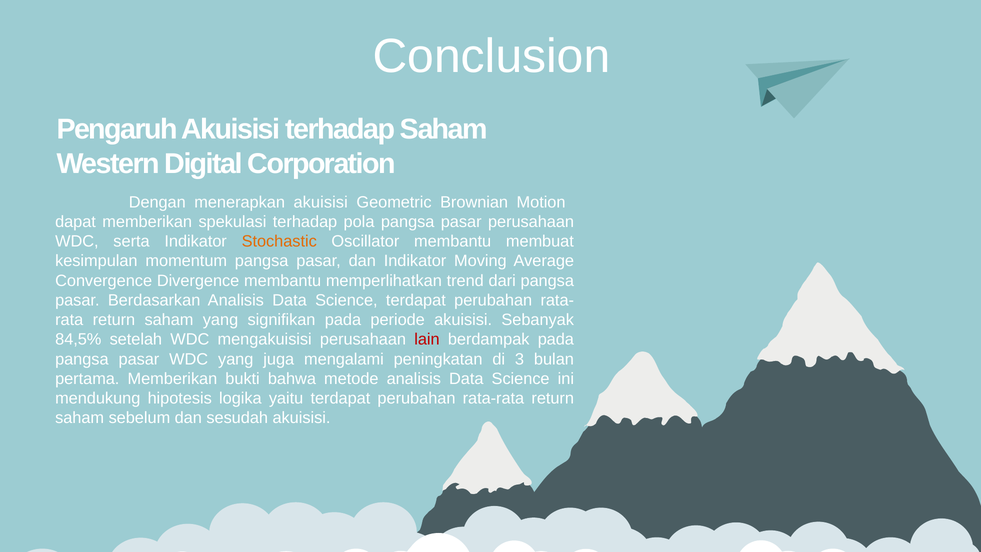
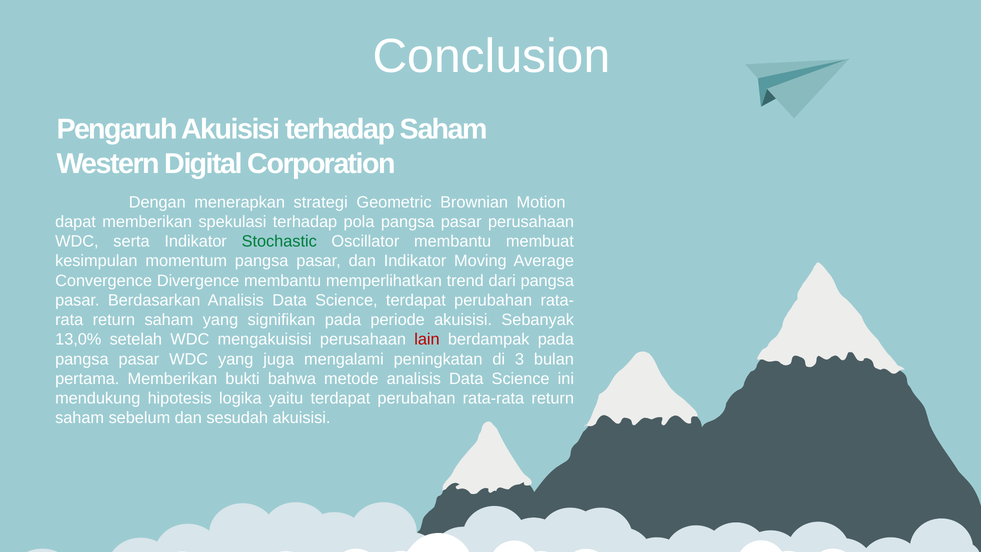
menerapkan akuisisi: akuisisi -> strategi
Stochastic colour: orange -> green
84,5%: 84,5% -> 13,0%
